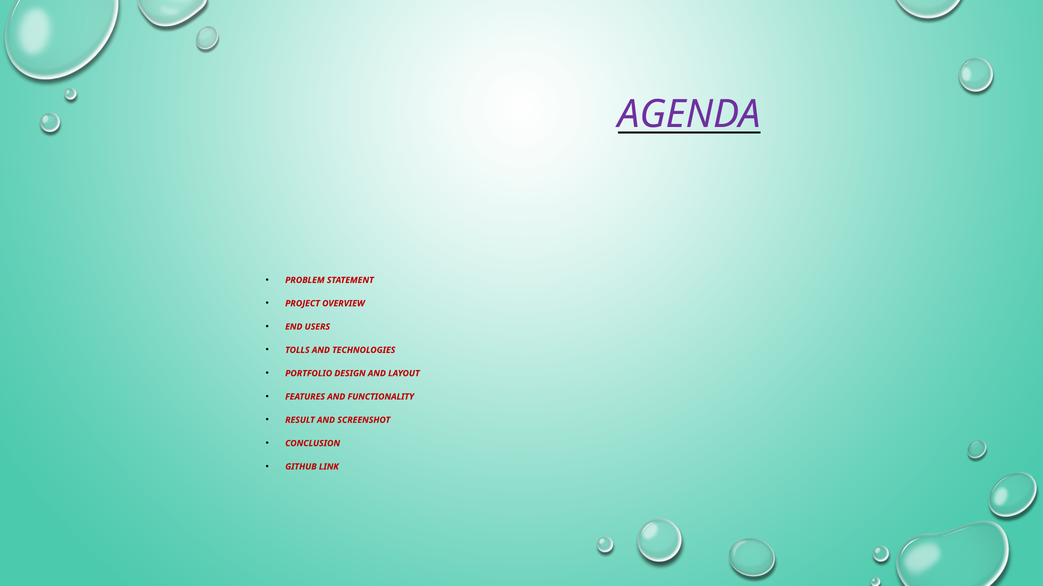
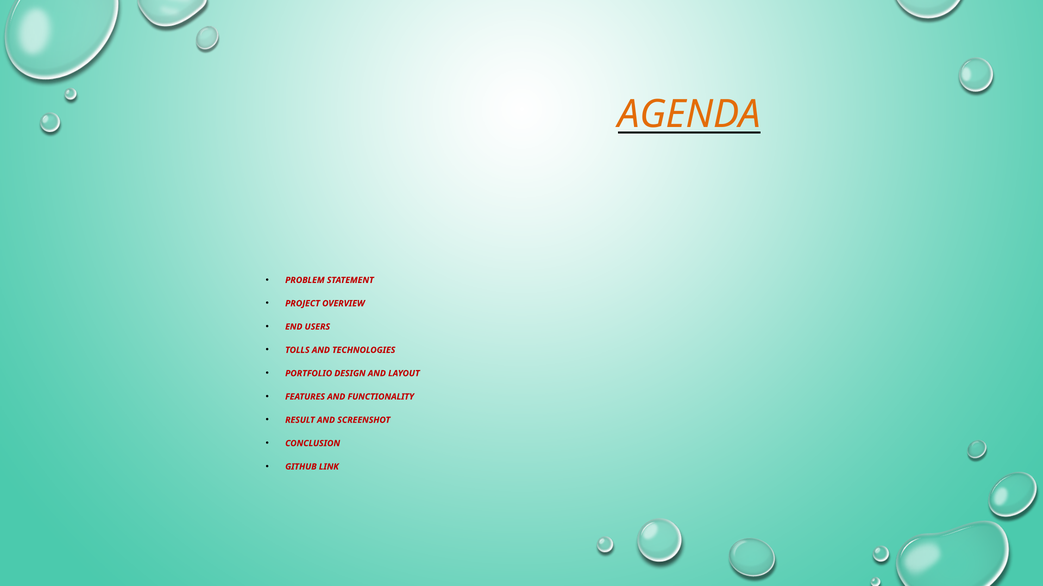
AGENDA colour: purple -> orange
